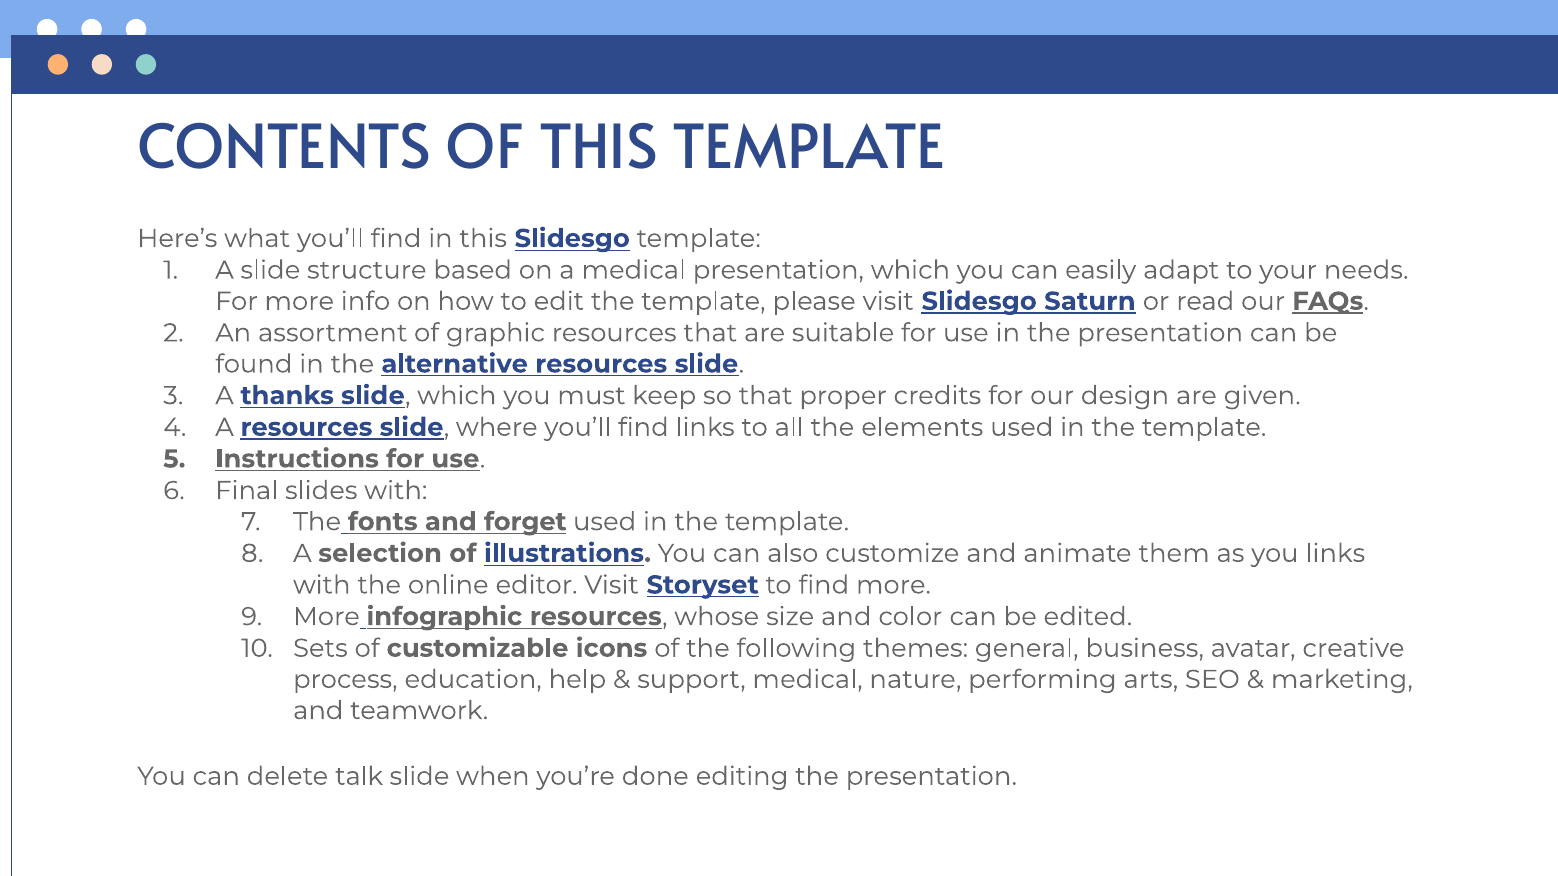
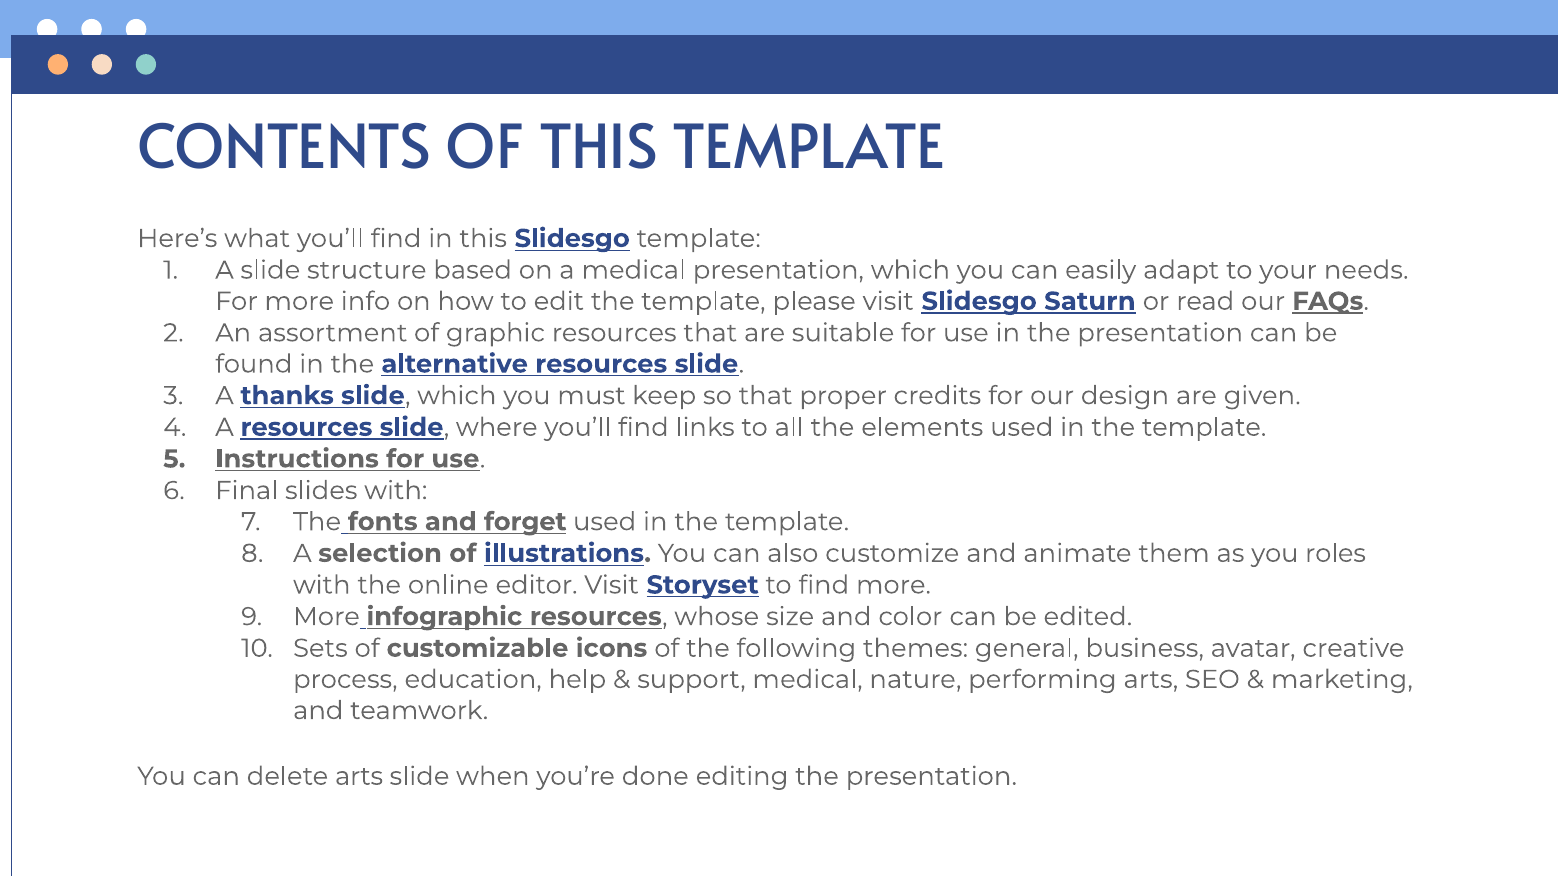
you links: links -> roles
delete talk: talk -> arts
